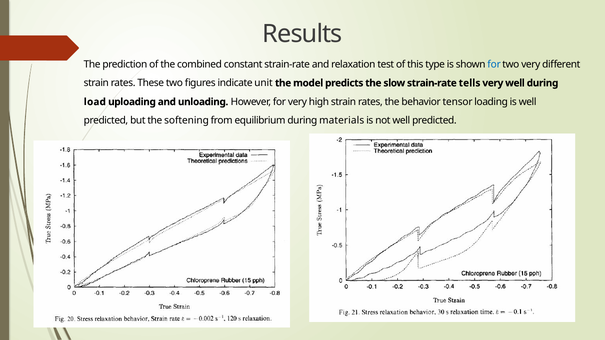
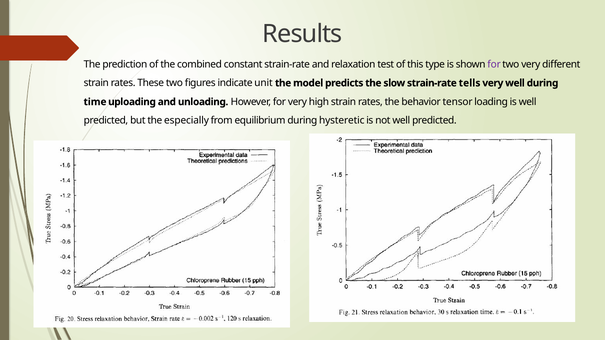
for at (494, 64) colour: blue -> purple
load: load -> time
softening: softening -> especially
materials: materials -> hysteretic
